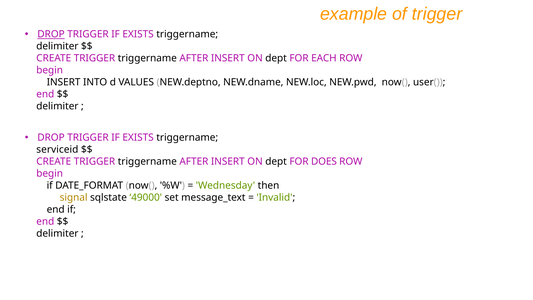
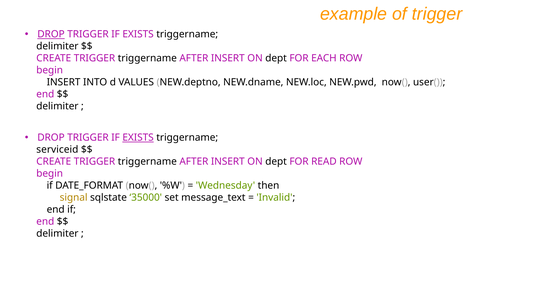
EXISTS at (138, 138) underline: none -> present
DOES: DOES -> READ
49000: 49000 -> 35000
